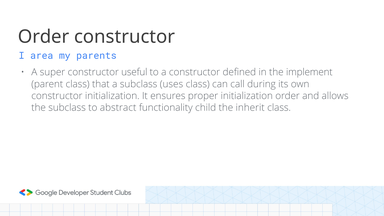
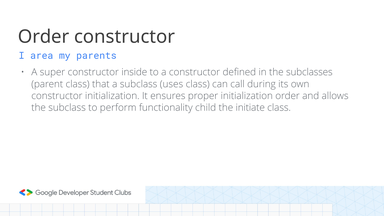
useful: useful -> inside
implement: implement -> subclasses
abstract: abstract -> perform
inherit: inherit -> initiate
